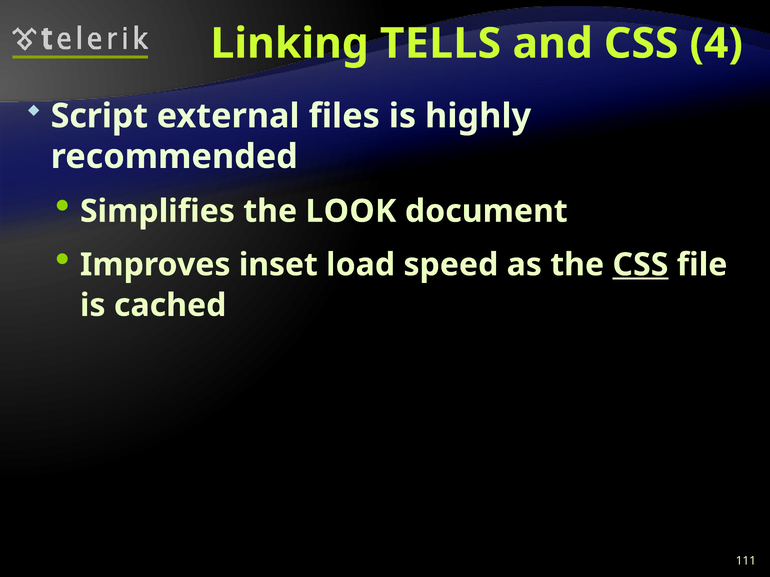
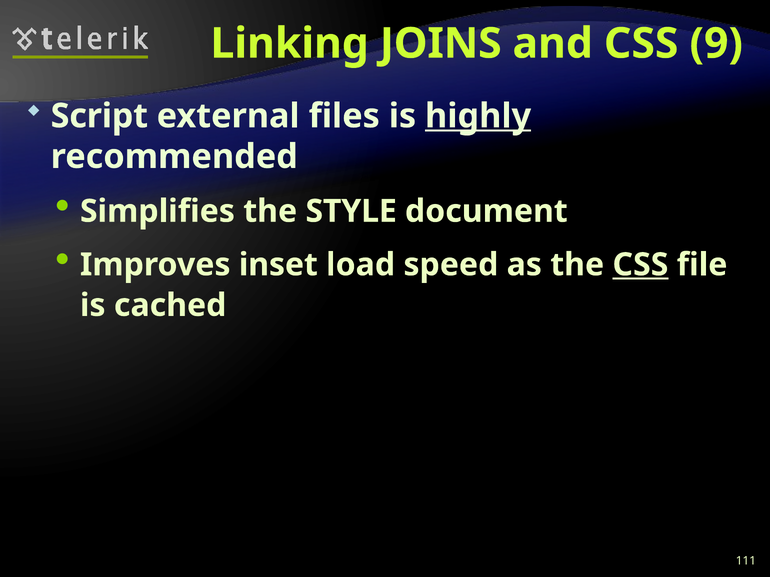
TELLS: TELLS -> JOINS
4: 4 -> 9
highly underline: none -> present
LOOK: LOOK -> STYLE
